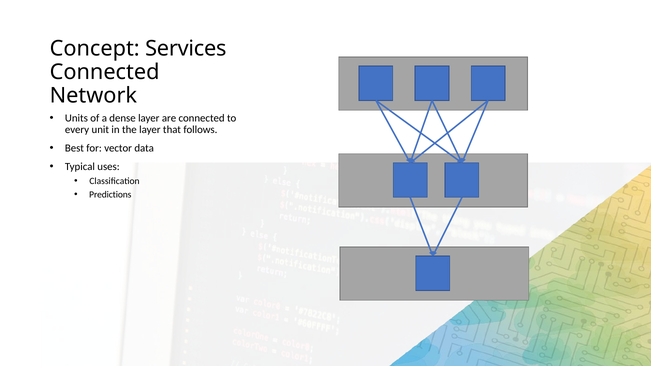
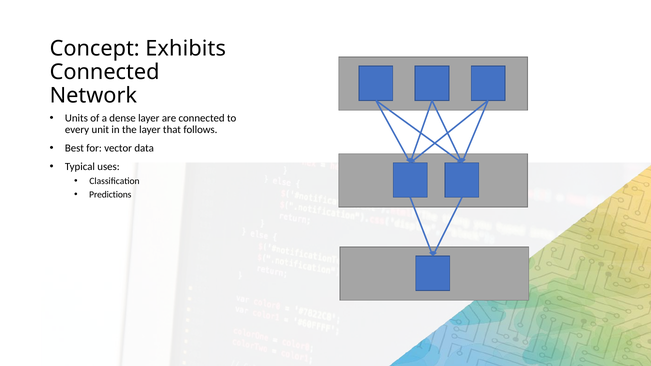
Services: Services -> Exhibits
